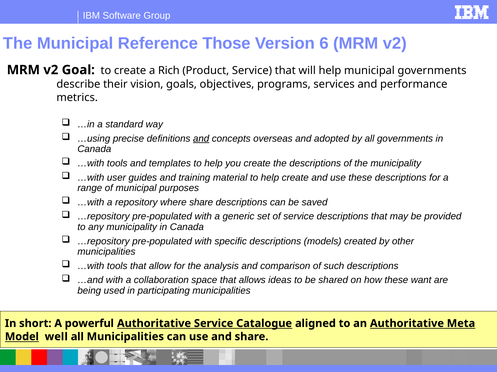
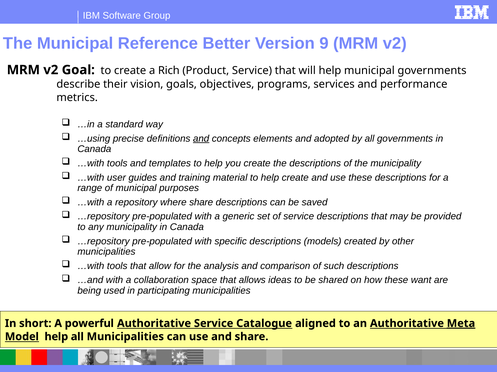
Those: Those -> Better
6: 6 -> 9
overseas: overseas -> elements
Meta underline: none -> present
Model well: well -> help
